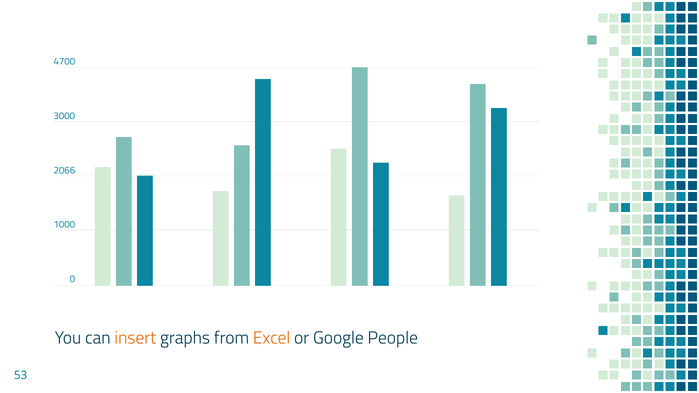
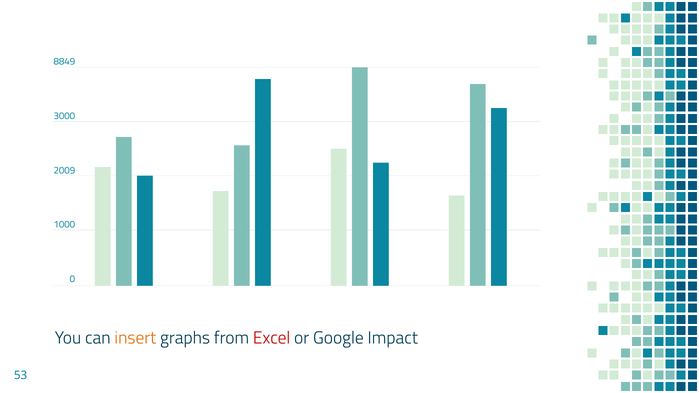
4700: 4700 -> 8849
2066: 2066 -> 2009
Excel colour: orange -> red
People: People -> Impact
